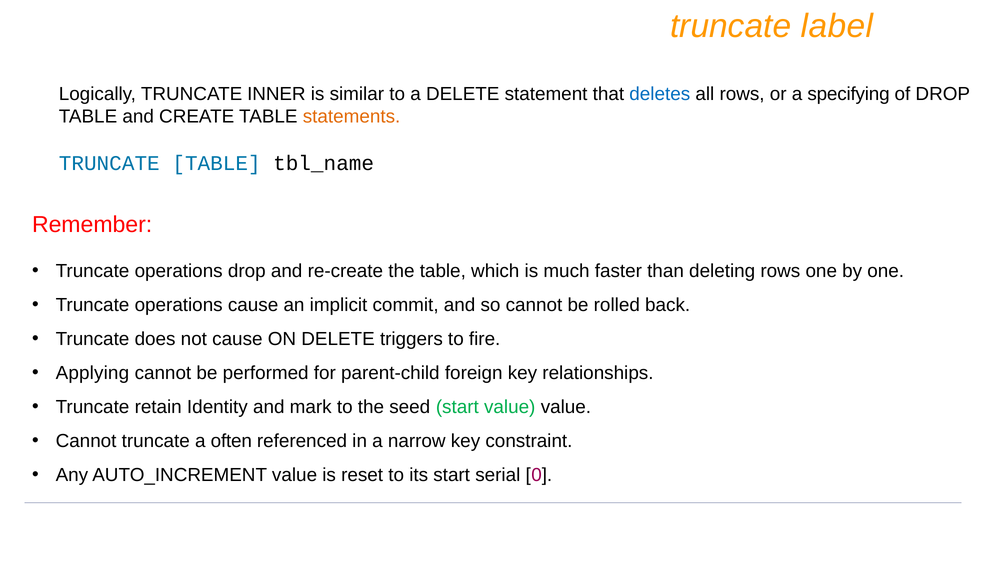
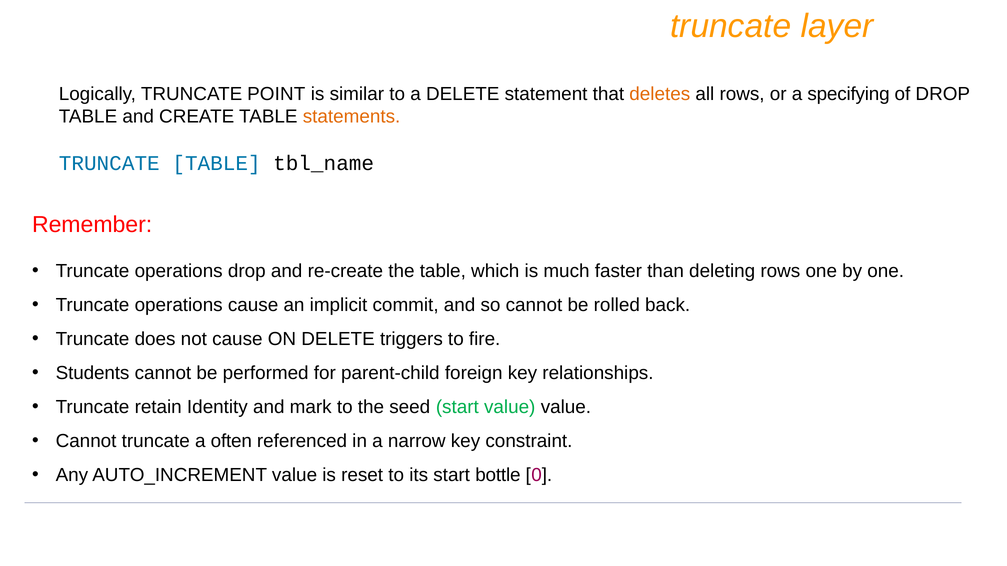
label: label -> layer
INNER: INNER -> POINT
deletes colour: blue -> orange
Applying: Applying -> Students
serial: serial -> bottle
